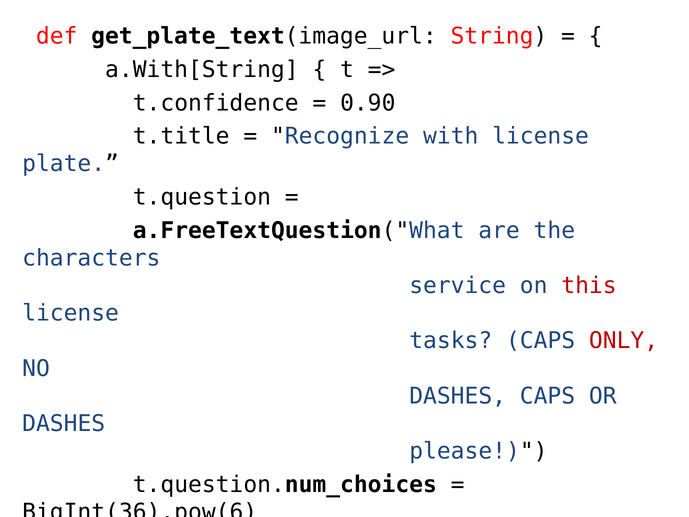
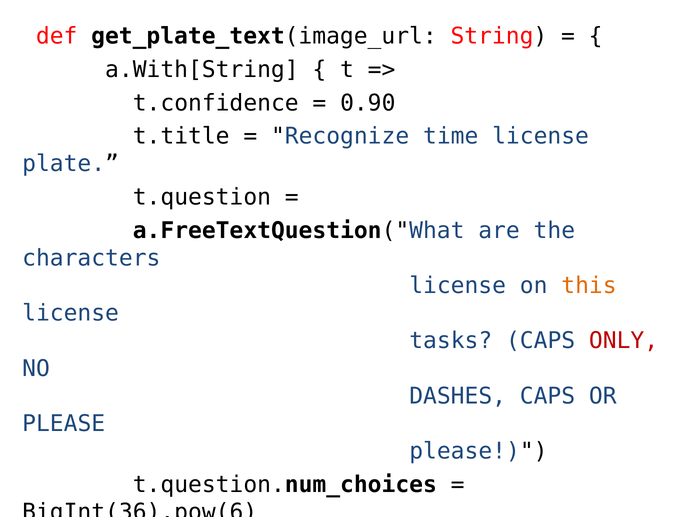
with: with -> time
service at (458, 286): service -> license
this colour: red -> orange
DASHES at (64, 423): DASHES -> PLEASE
